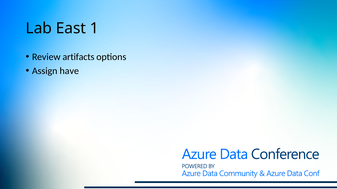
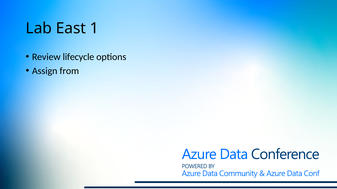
artifacts: artifacts -> lifecycle
have: have -> from
